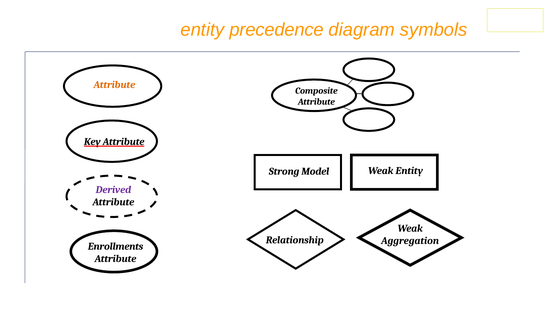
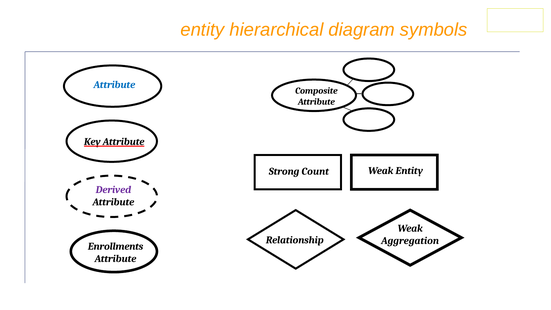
precedence: precedence -> hierarchical
Attribute at (114, 85) colour: orange -> blue
Model: Model -> Count
